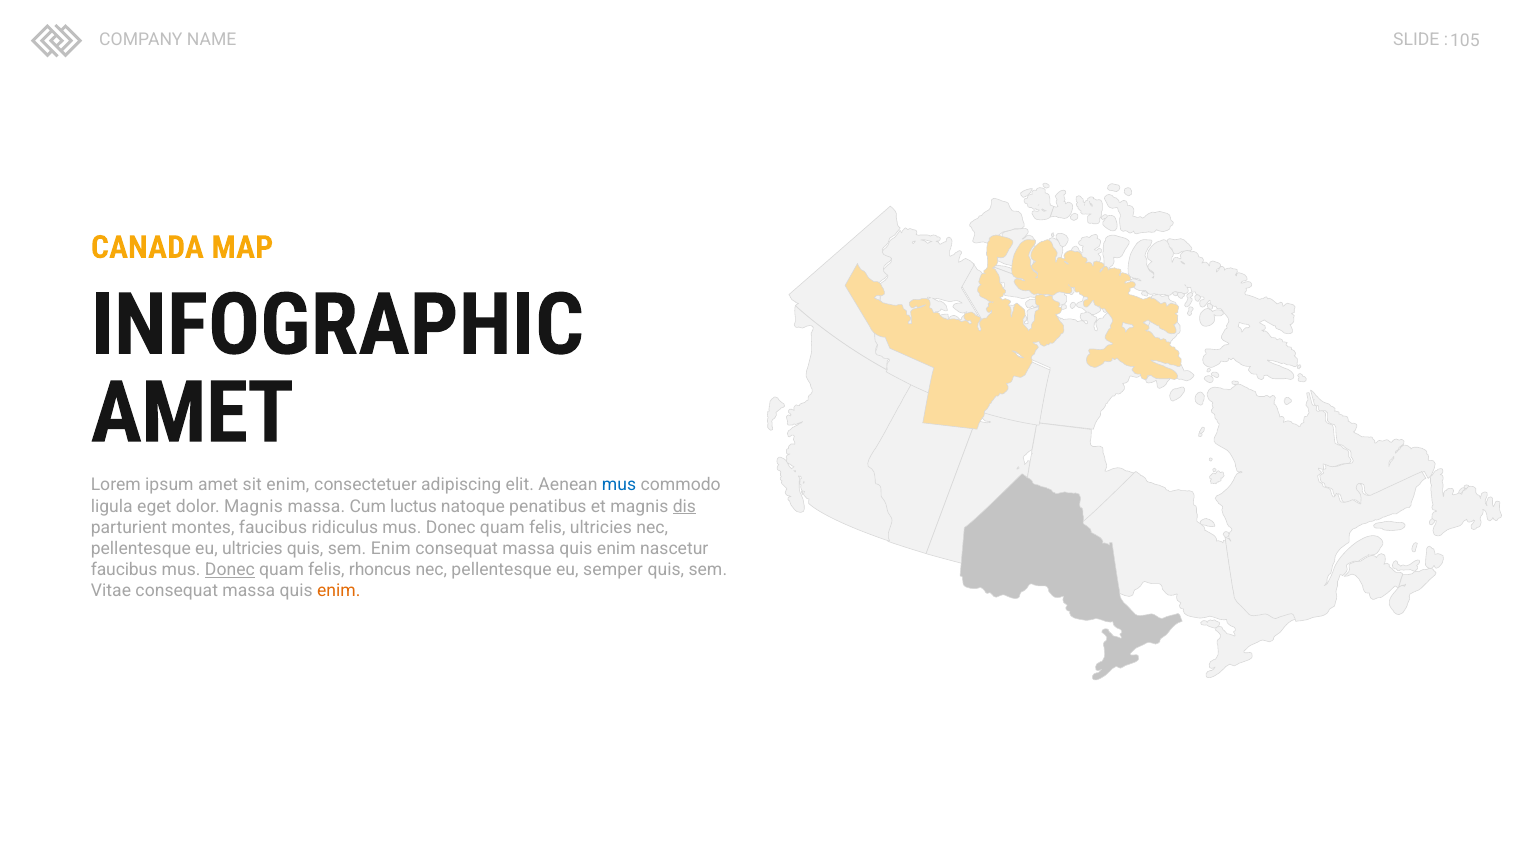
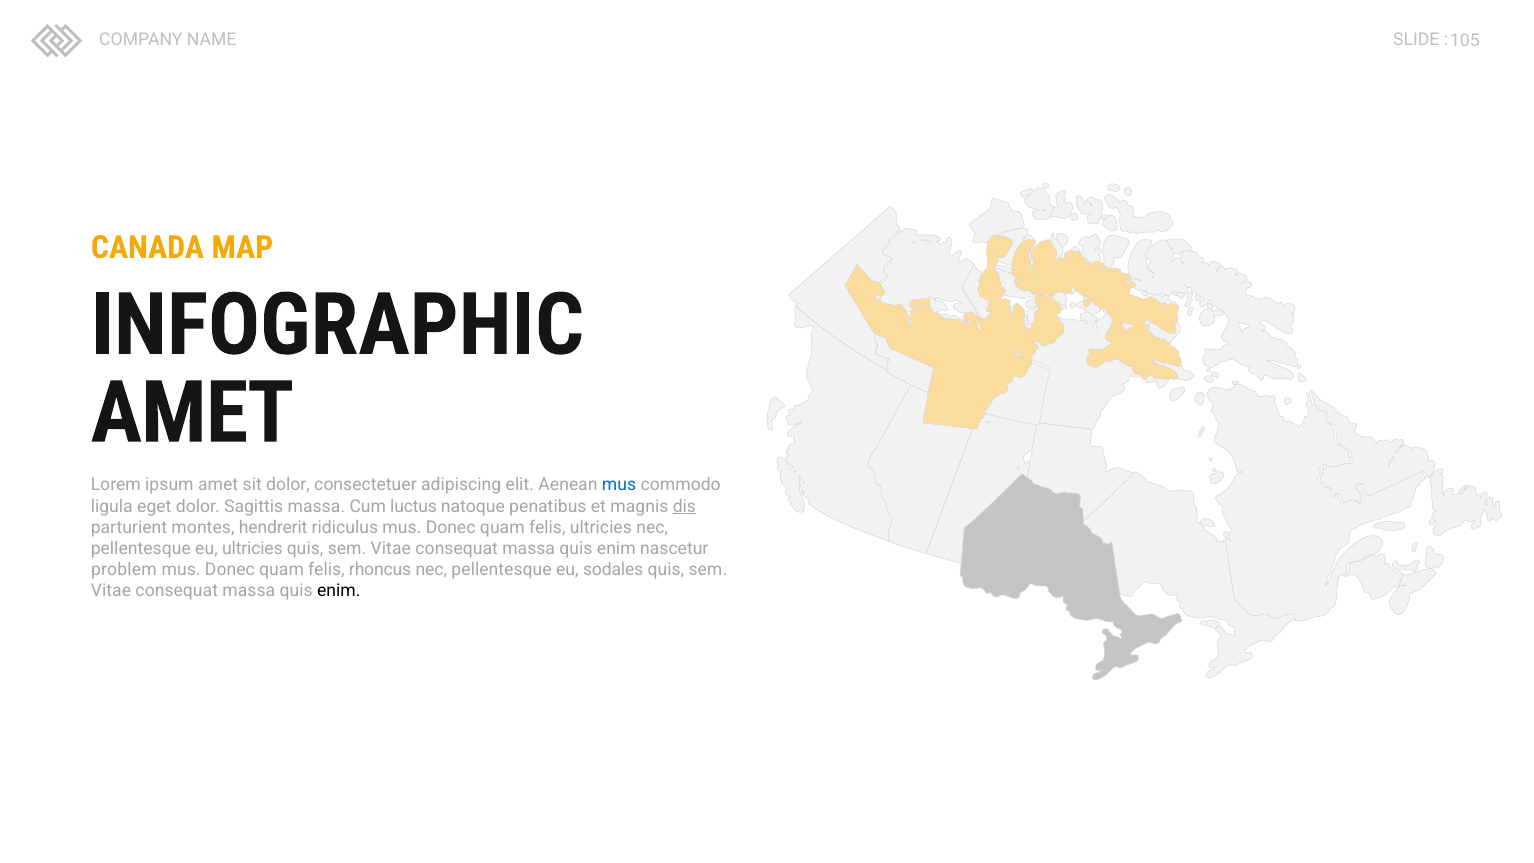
sit enim: enim -> dolor
dolor Magnis: Magnis -> Sagittis
montes faucibus: faucibus -> hendrerit
Enim at (391, 548): Enim -> Vitae
faucibus at (124, 570): faucibus -> problem
Donec at (230, 570) underline: present -> none
semper: semper -> sodales
enim at (339, 591) colour: orange -> black
